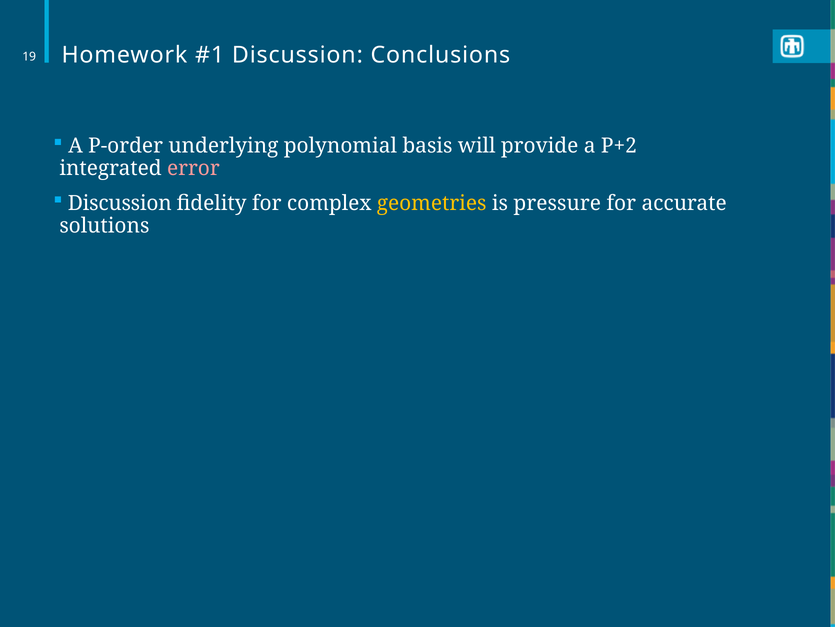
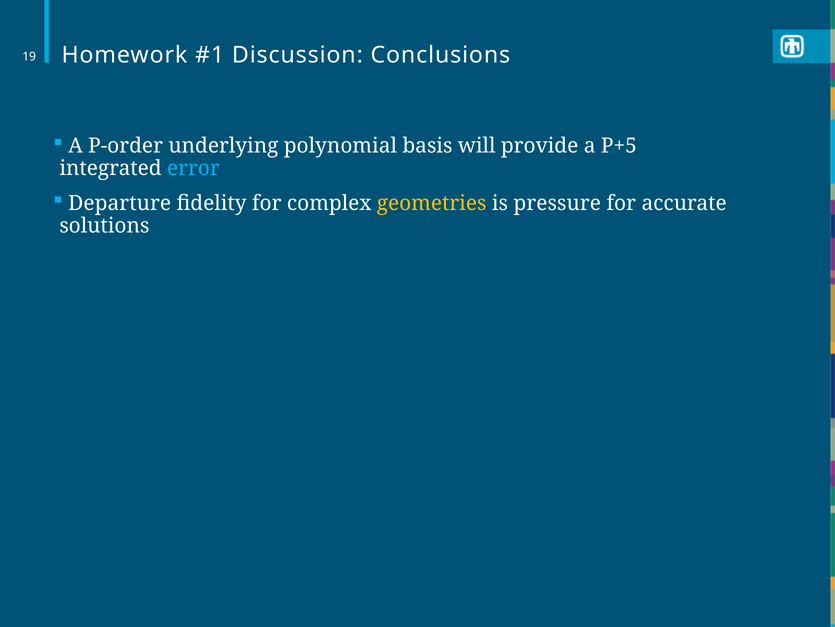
P+2: P+2 -> P+5
error colour: pink -> light blue
Discussion at (120, 203): Discussion -> Departure
